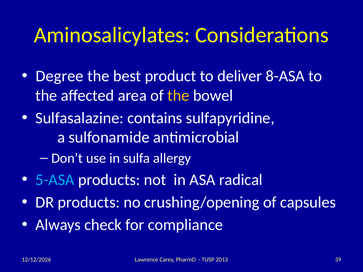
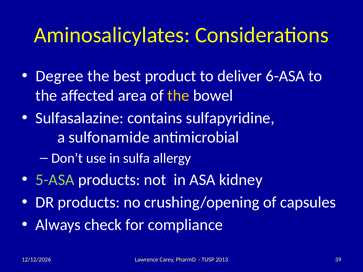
8-ASA: 8-ASA -> 6-ASA
5-ASA colour: light blue -> light green
radical: radical -> kidney
